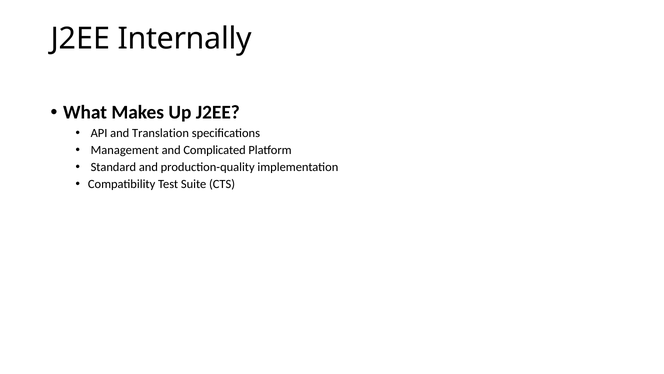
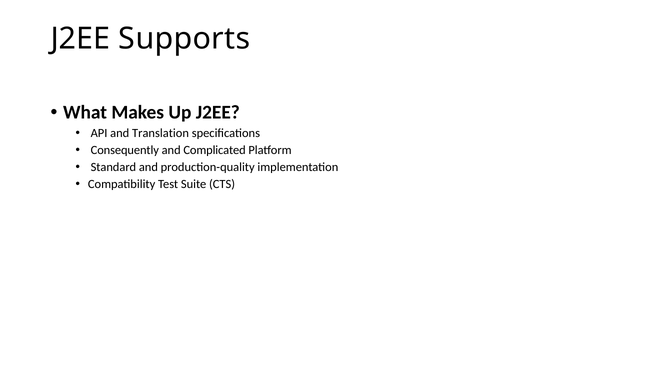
Internally: Internally -> Supports
Management: Management -> Consequently
